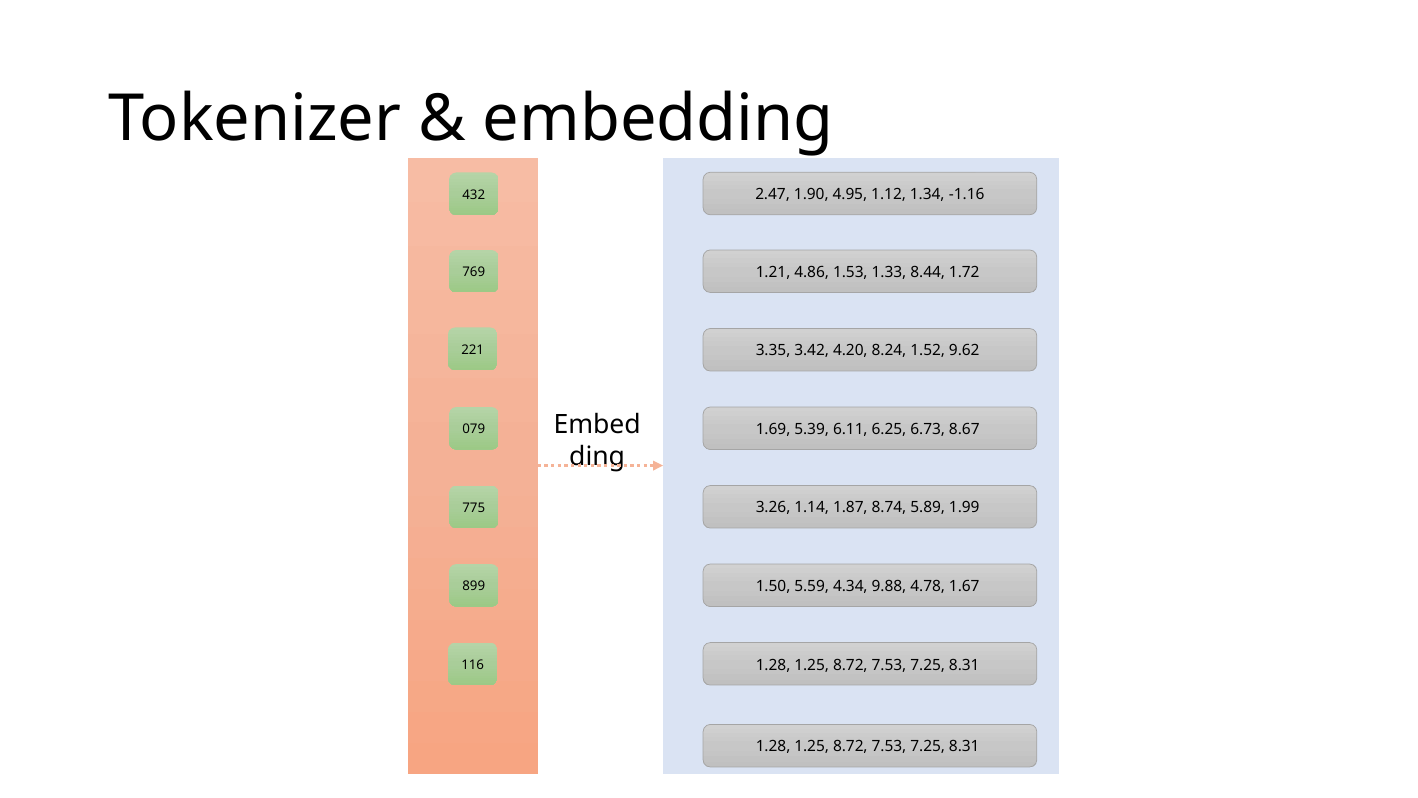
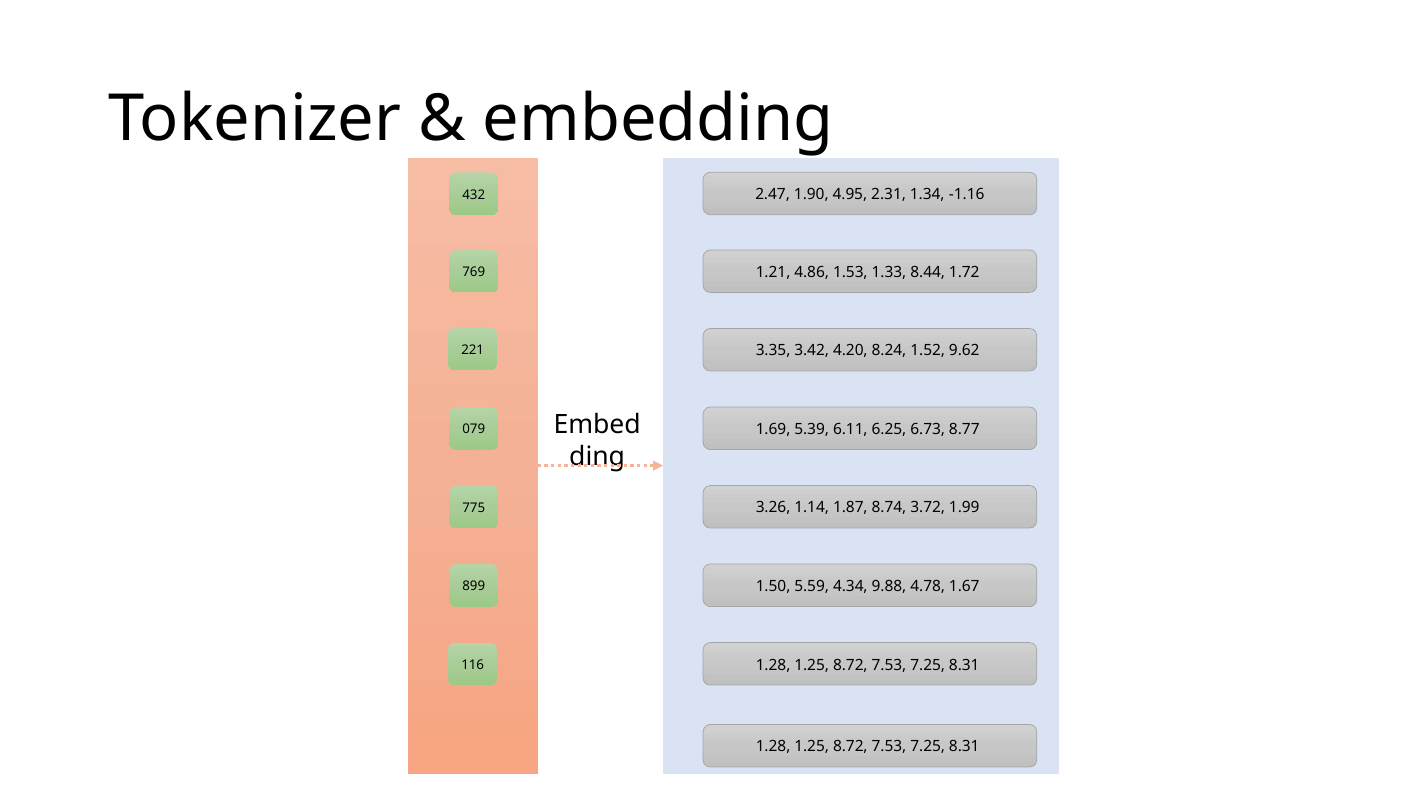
1.12: 1.12 -> 2.31
8.67: 8.67 -> 8.77
5.89: 5.89 -> 3.72
